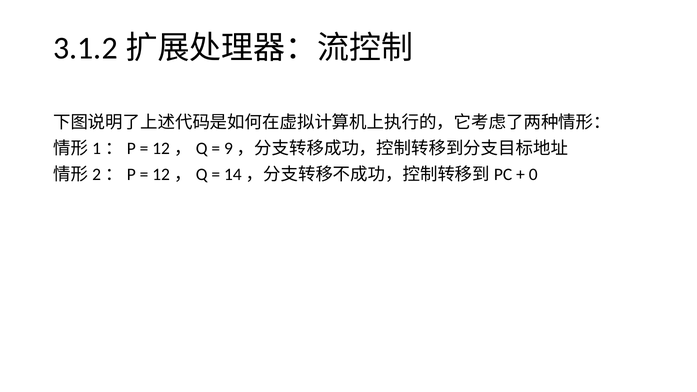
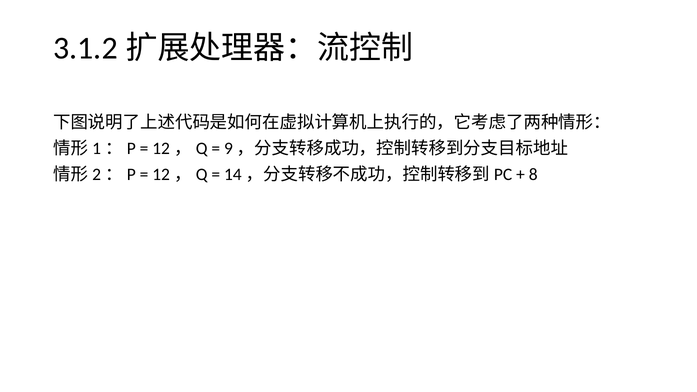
0: 0 -> 8
